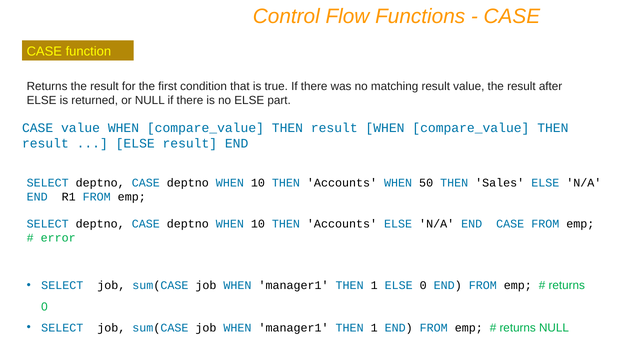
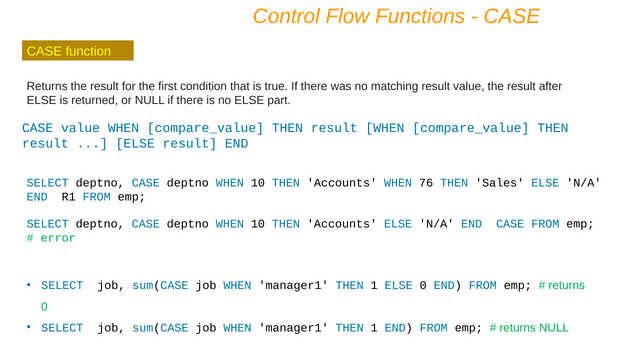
50: 50 -> 76
